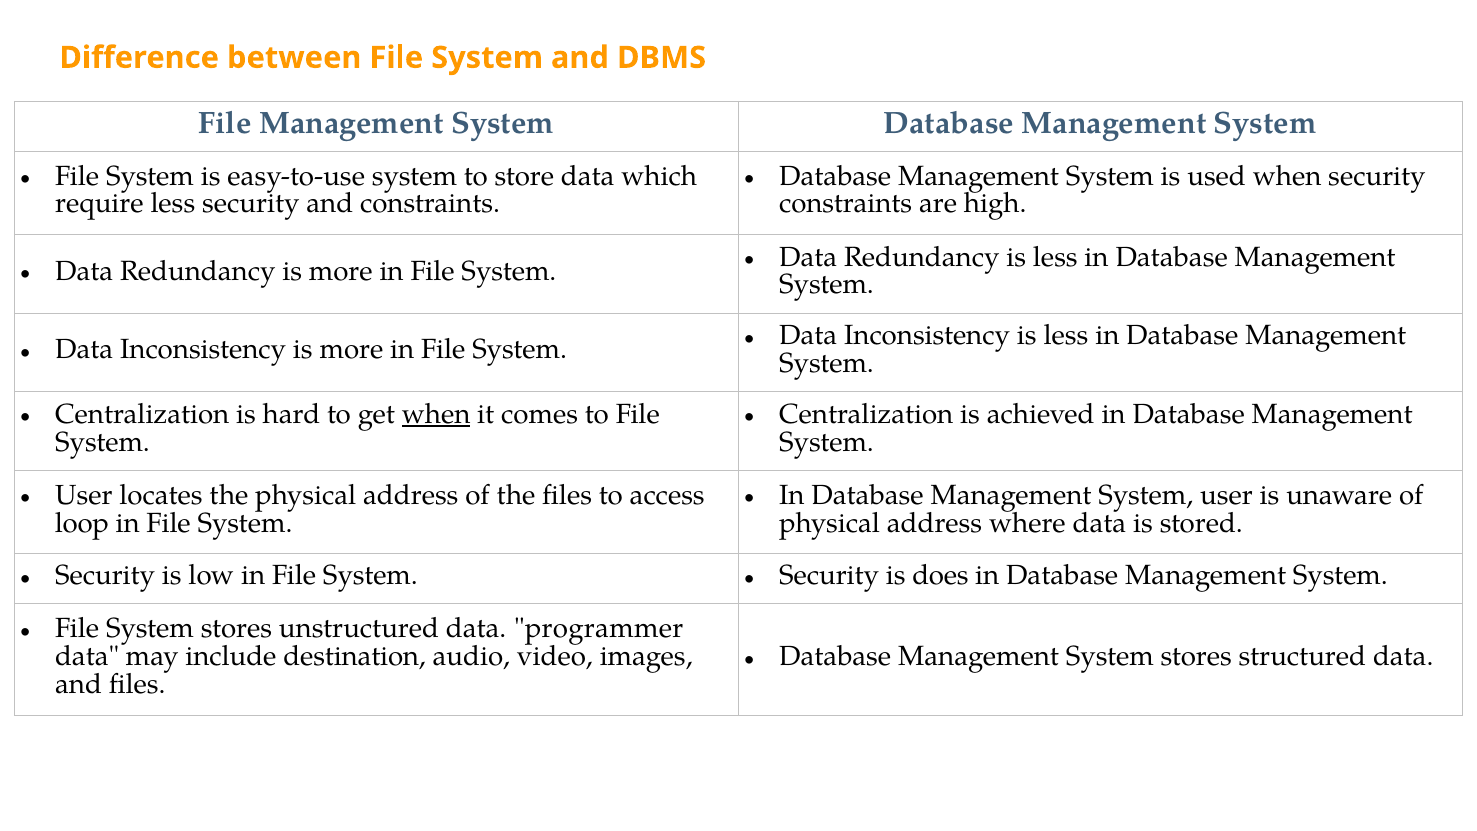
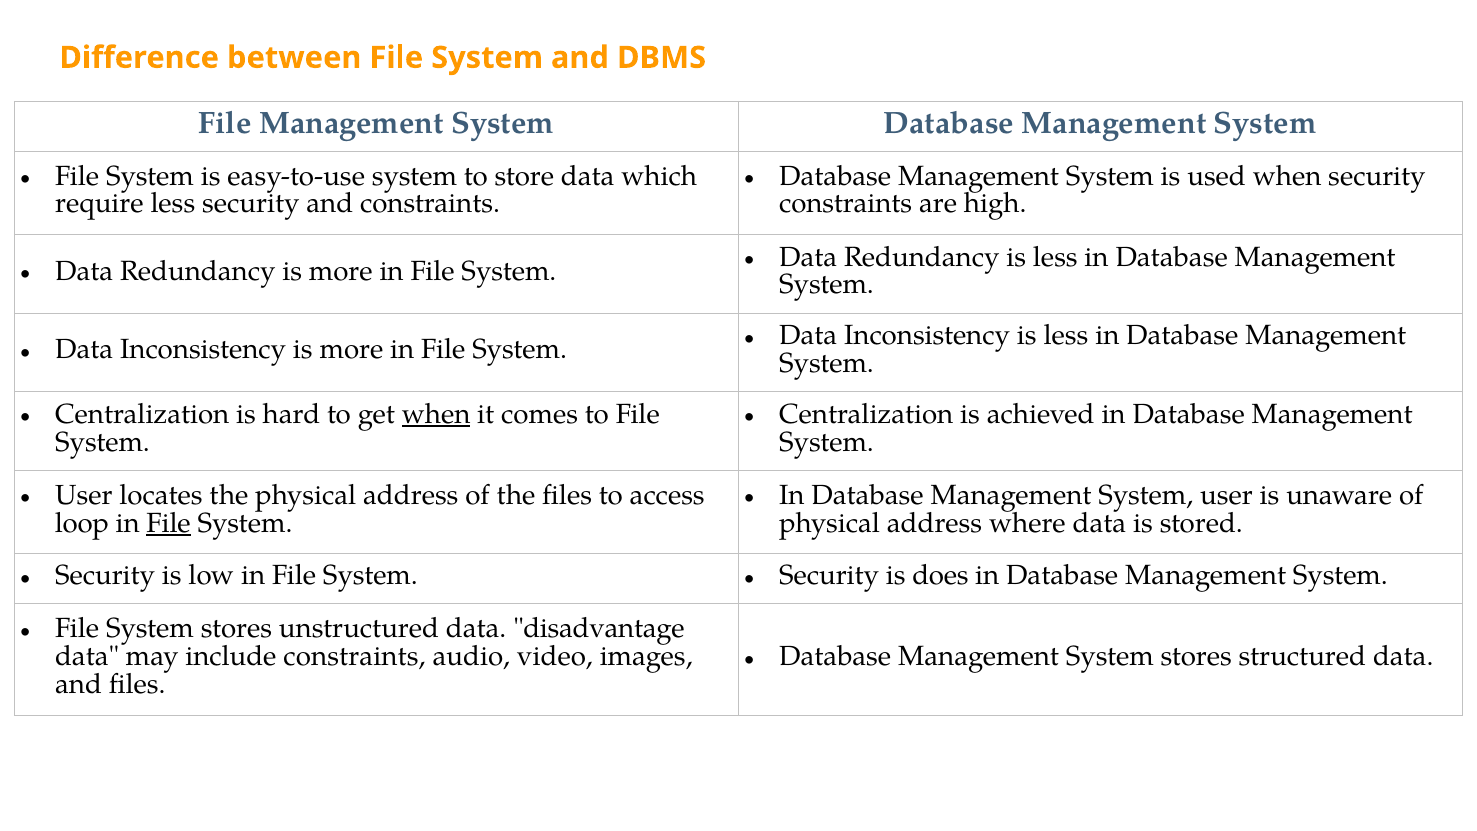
File at (169, 523) underline: none -> present
programmer: programmer -> disadvantage
include destination: destination -> constraints
